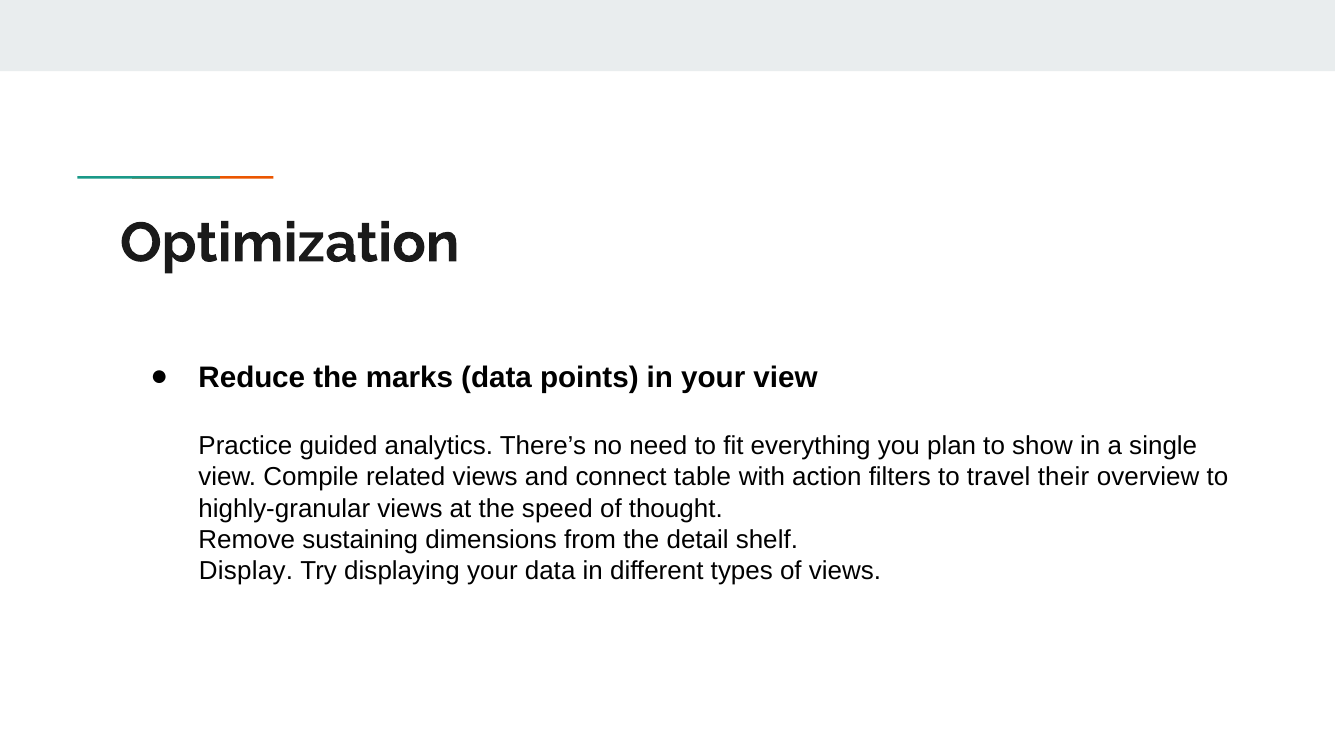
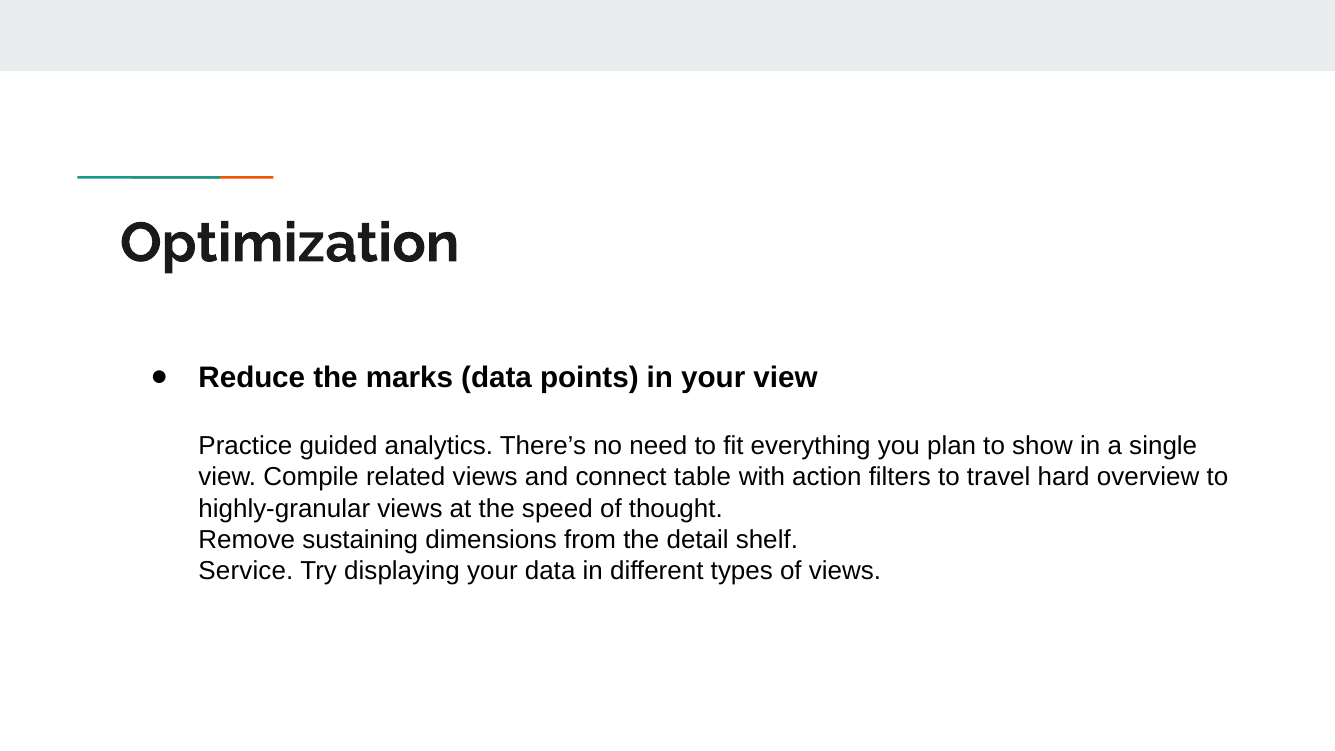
their: their -> hard
Display: Display -> Service
